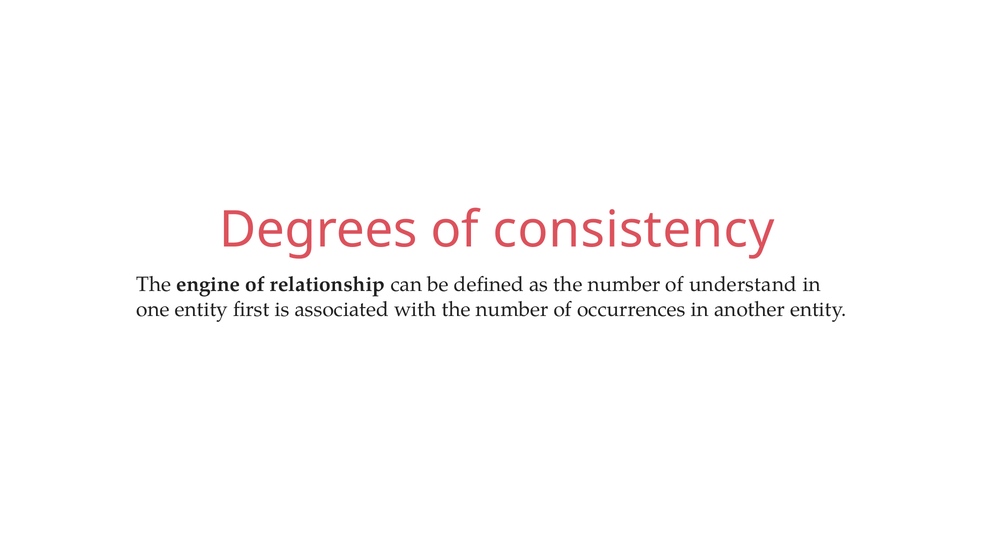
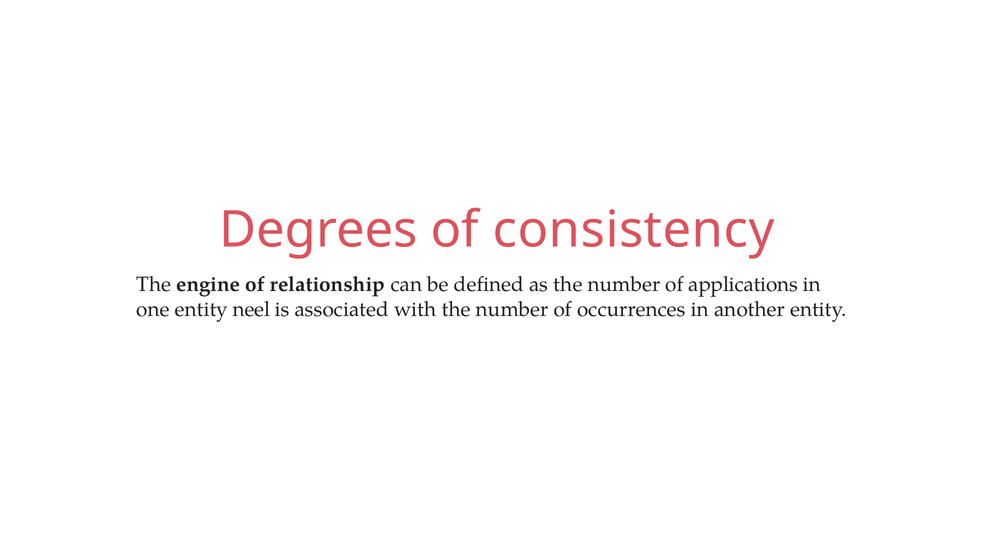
understand: understand -> applications
first: first -> neel
